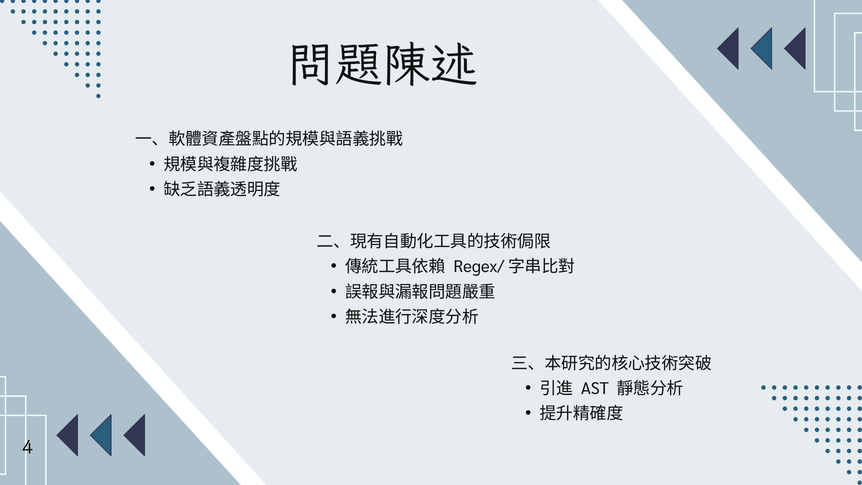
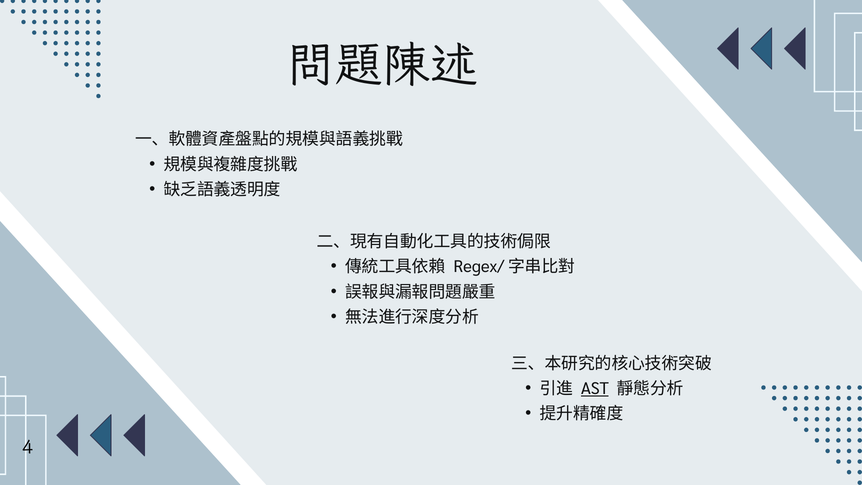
AST underline: none -> present
